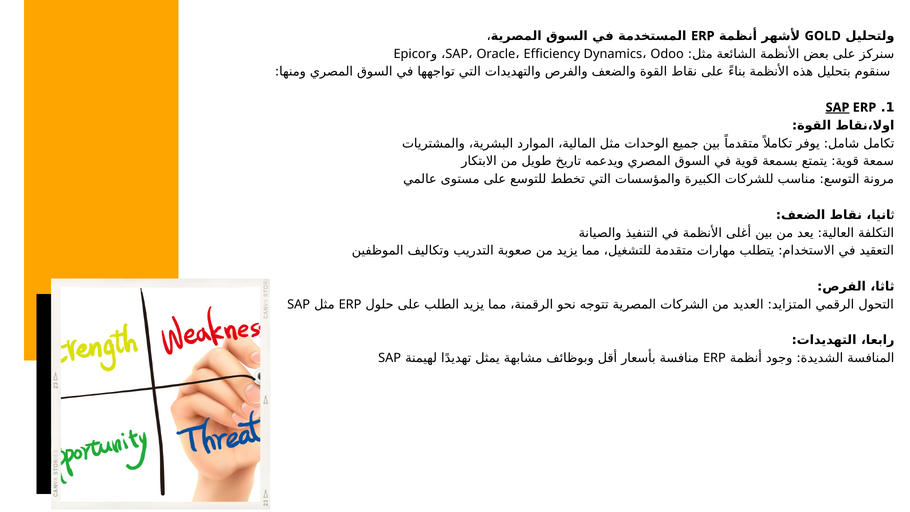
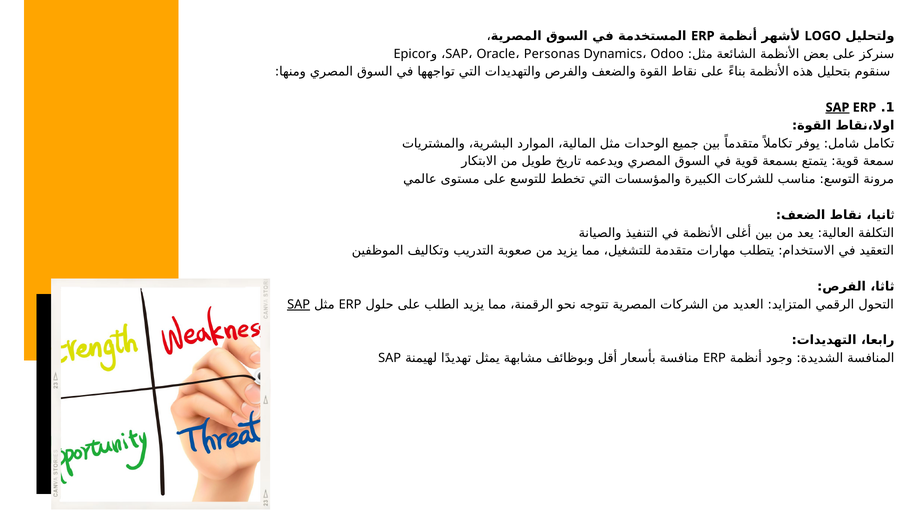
GOLD: GOLD -> LOGO
Efficiency: Efficiency -> Personas
SAP at (299, 304) underline: none -> present
